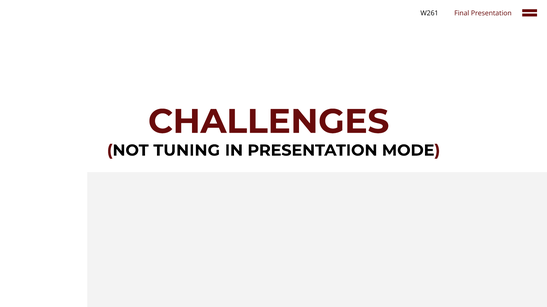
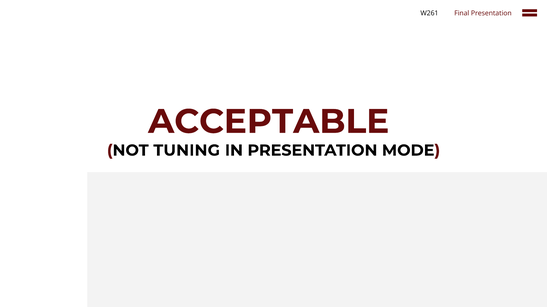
CHALLENGES: CHALLENGES -> ACCEPTABLE
